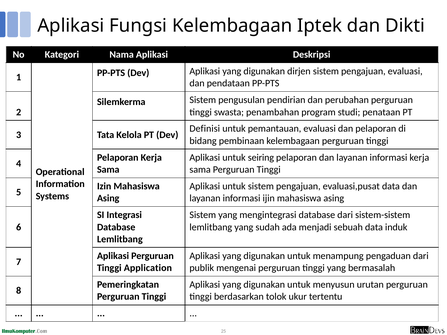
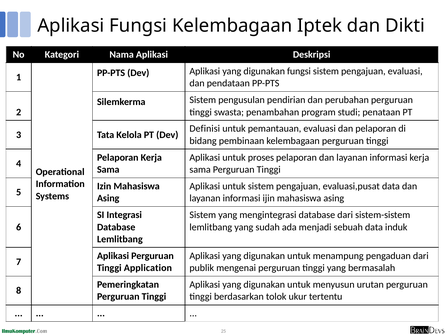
digunakan dirjen: dirjen -> fungsi
seiring: seiring -> proses
